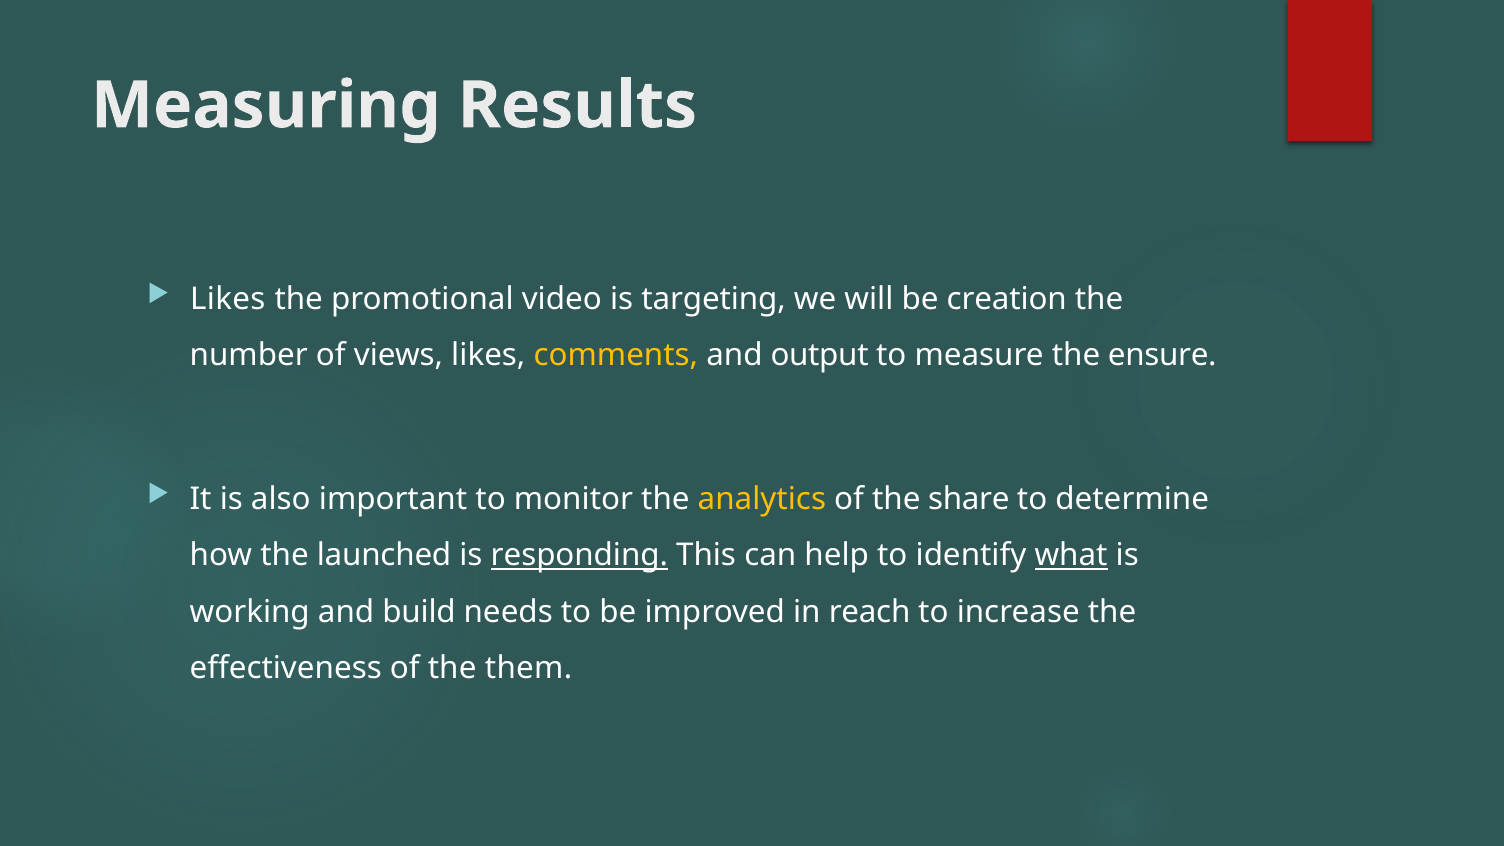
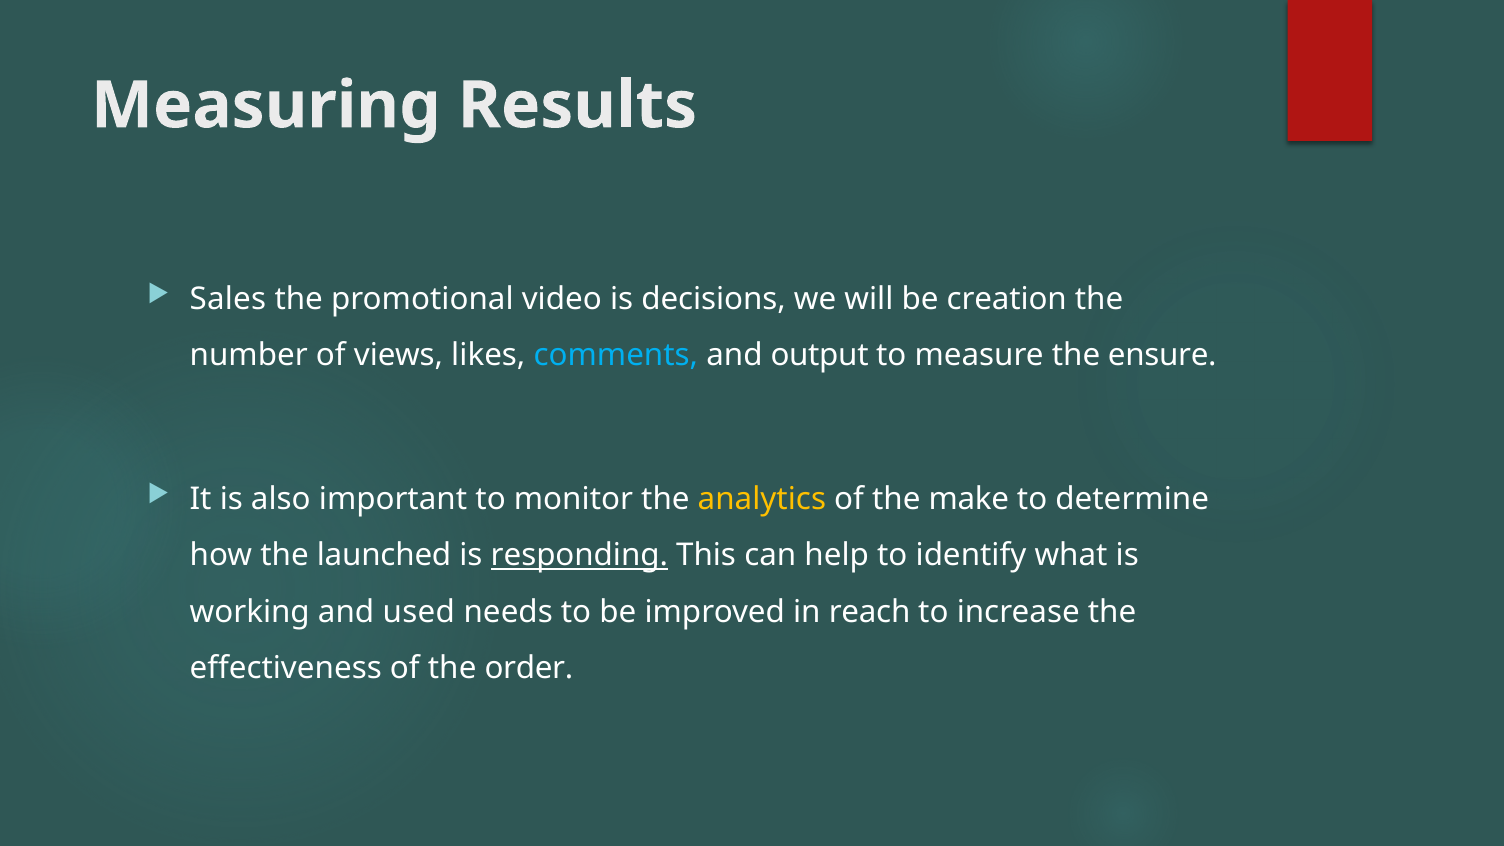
Likes at (228, 299): Likes -> Sales
targeting: targeting -> decisions
comments colour: yellow -> light blue
share: share -> make
what underline: present -> none
build: build -> used
them: them -> order
